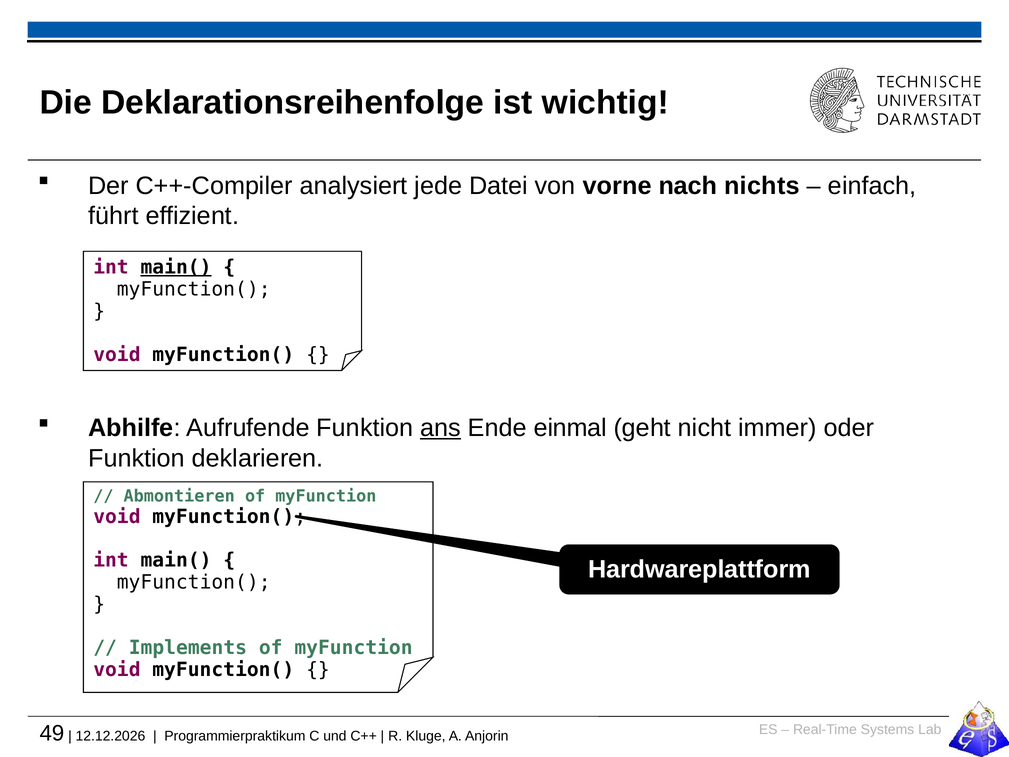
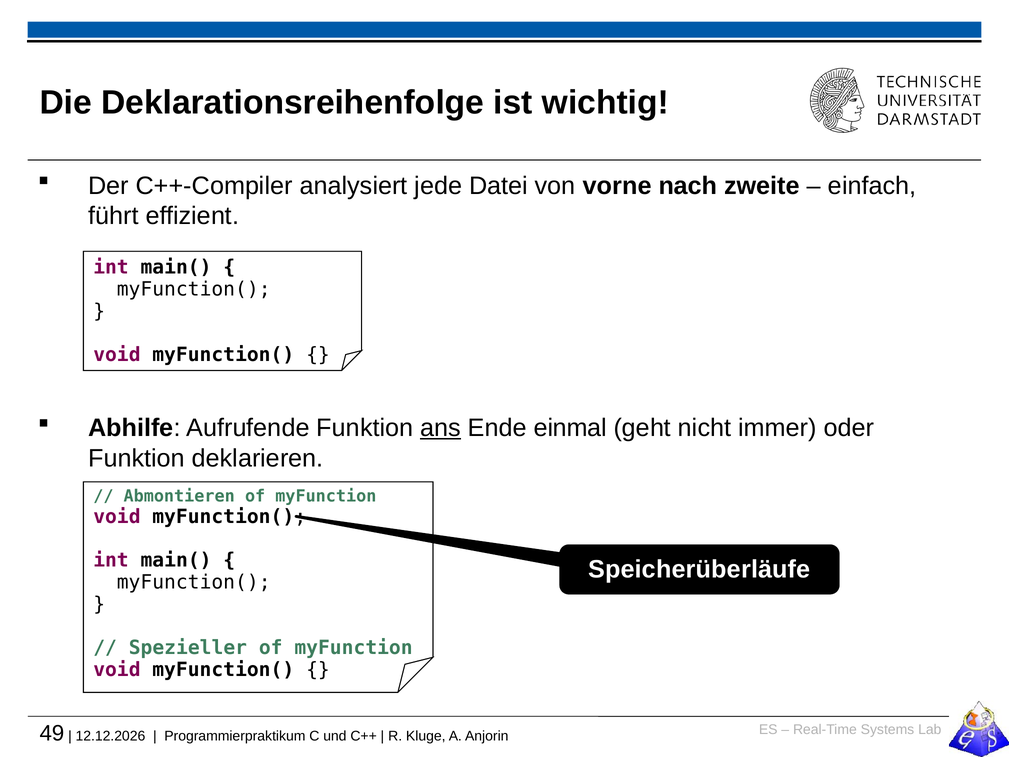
nichts: nichts -> zweite
main( at (176, 267) underline: present -> none
Hardwareplattform: Hardwareplattform -> Speicherüberläufe
Implements: Implements -> Spezieller
